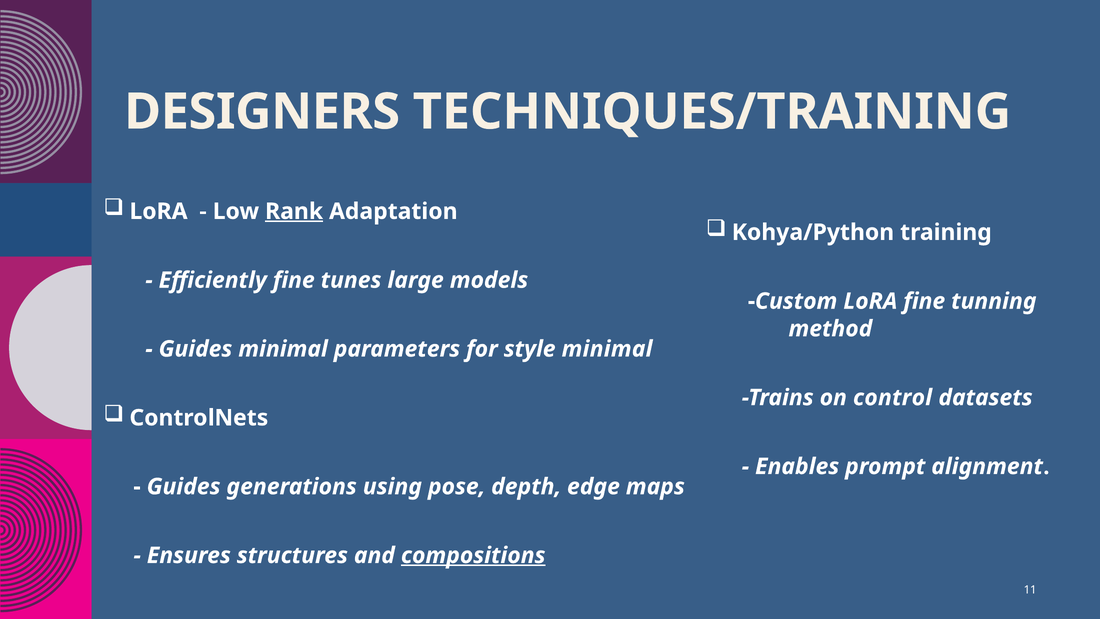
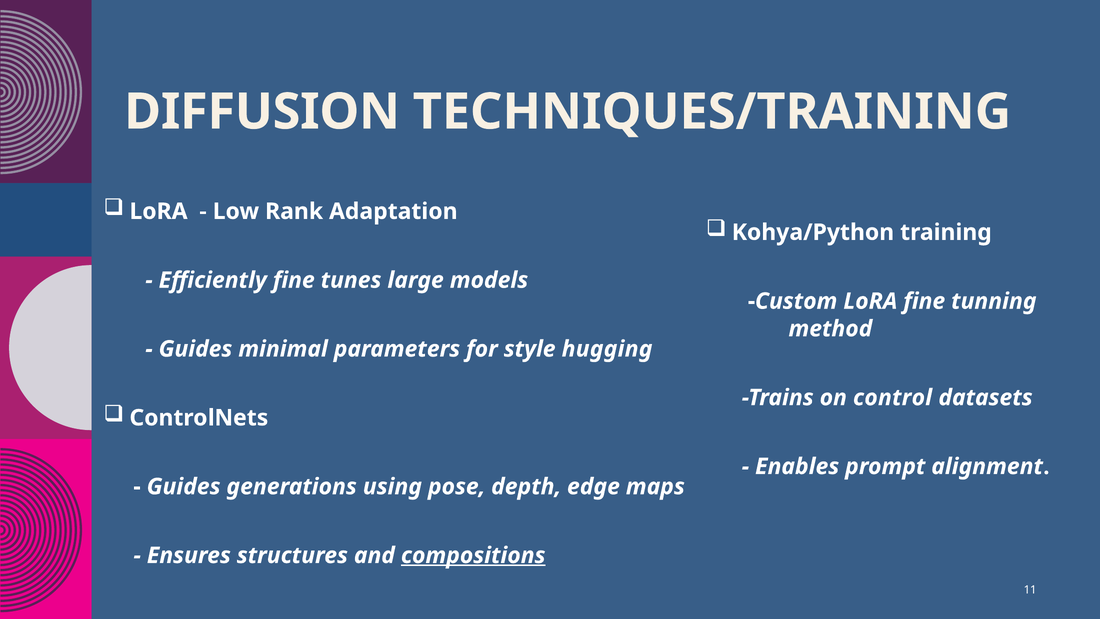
DESIGNERS: DESIGNERS -> DIFFUSION
Rank underline: present -> none
style minimal: minimal -> hugging
